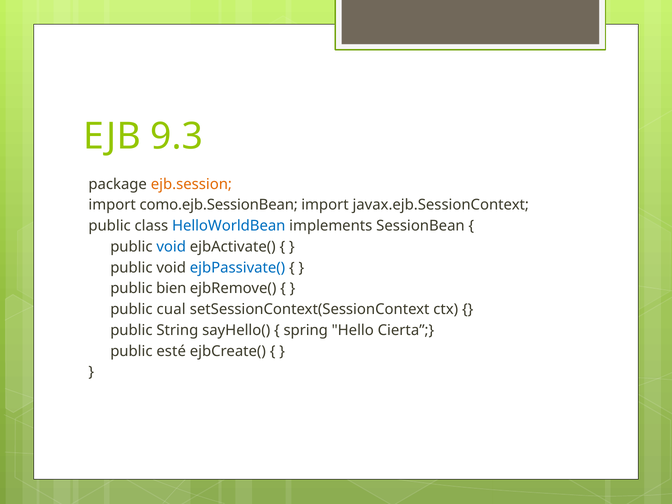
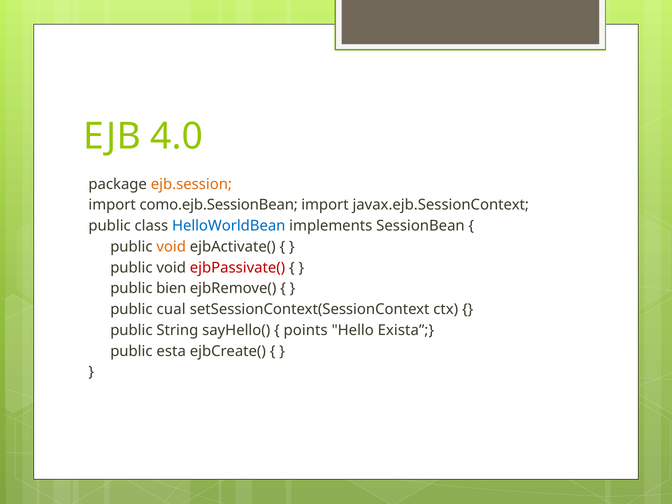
9.3: 9.3 -> 4.0
void at (171, 247) colour: blue -> orange
ejbPassivate( colour: blue -> red
spring: spring -> points
Cierta: Cierta -> Exista
esté: esté -> esta
